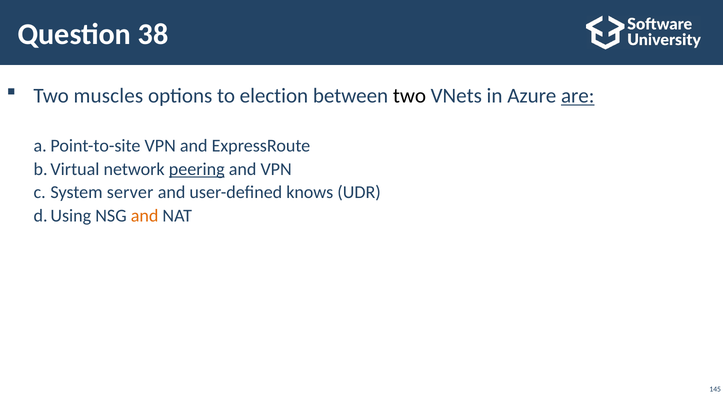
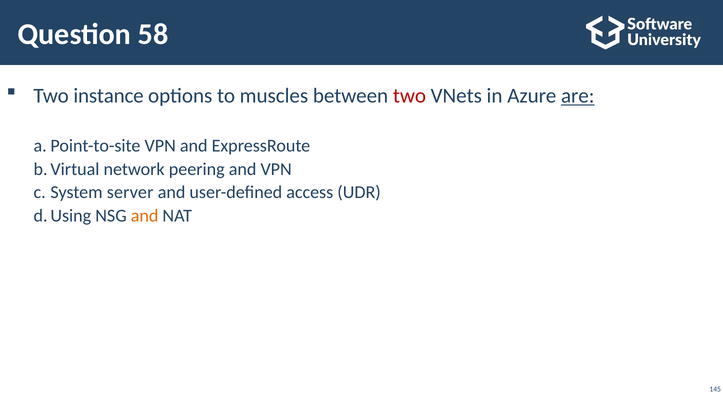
38: 38 -> 58
muscles: muscles -> instance
election: election -> muscles
two at (409, 96) colour: black -> red
peering underline: present -> none
knows: knows -> access
